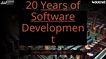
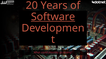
Years underline: present -> none
